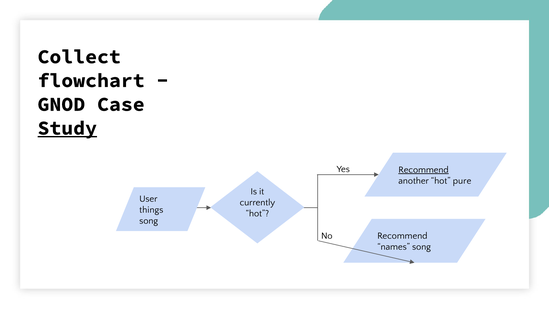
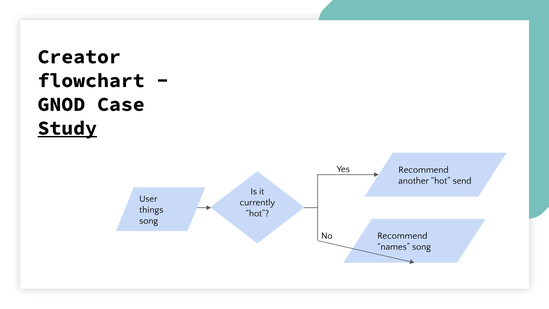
Collect: Collect -> Creator
Recommend at (424, 170) underline: present -> none
pure: pure -> send
